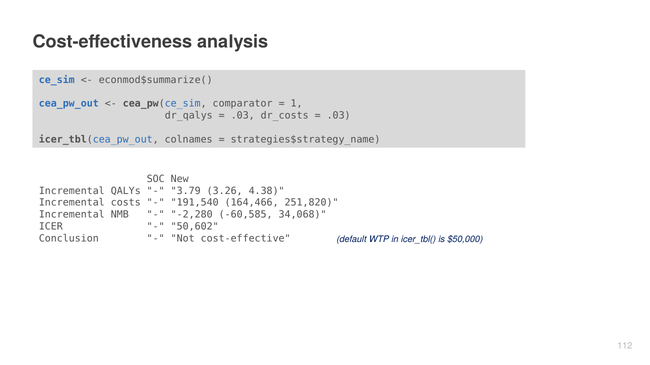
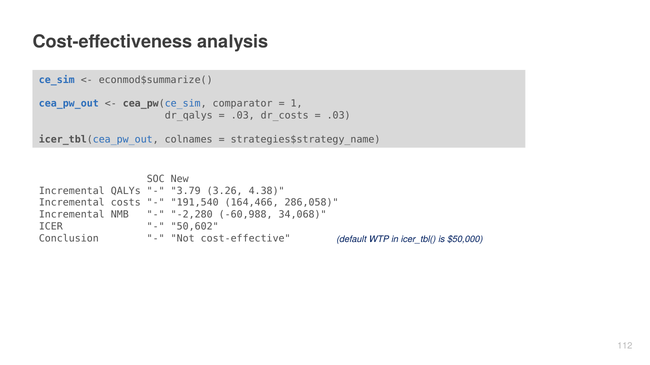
251,820: 251,820 -> 286,058
-60,585: -60,585 -> -60,988
